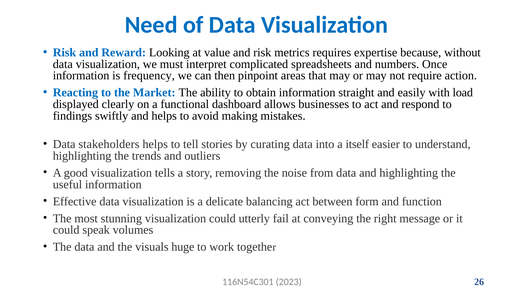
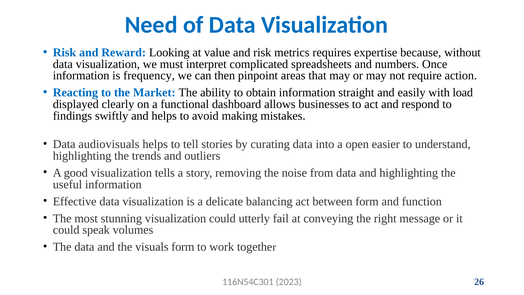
stakeholders: stakeholders -> audiovisuals
itself: itself -> open
visuals huge: huge -> form
